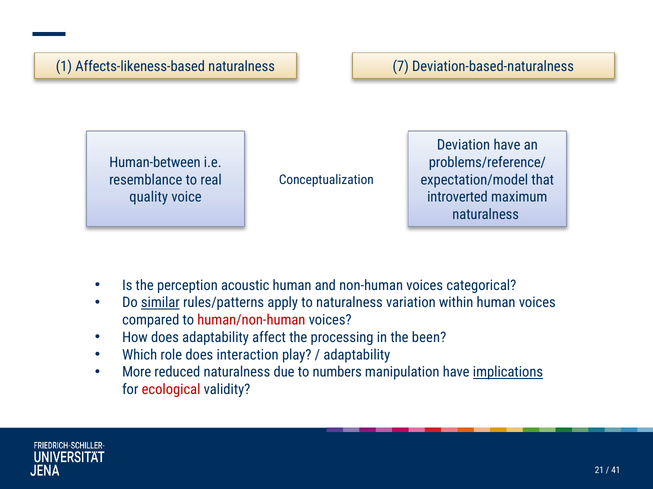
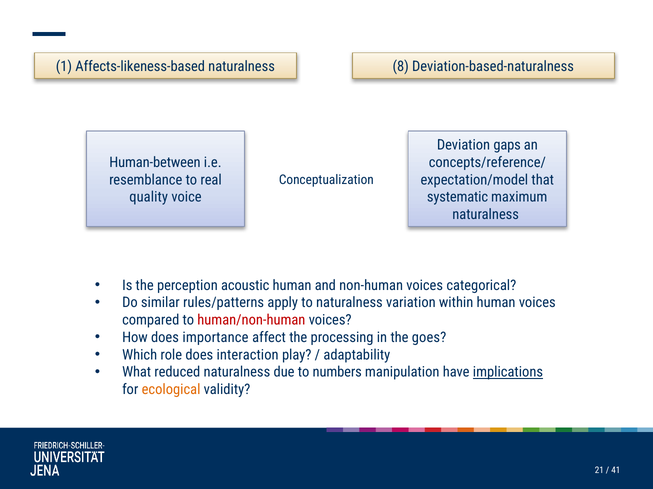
7: 7 -> 8
Deviation have: have -> gaps
problems/reference/: problems/reference/ -> concepts/reference/
introverted: introverted -> systematic
similar underline: present -> none
does adaptability: adaptability -> importance
been: been -> goes
More: More -> What
ecological colour: red -> orange
